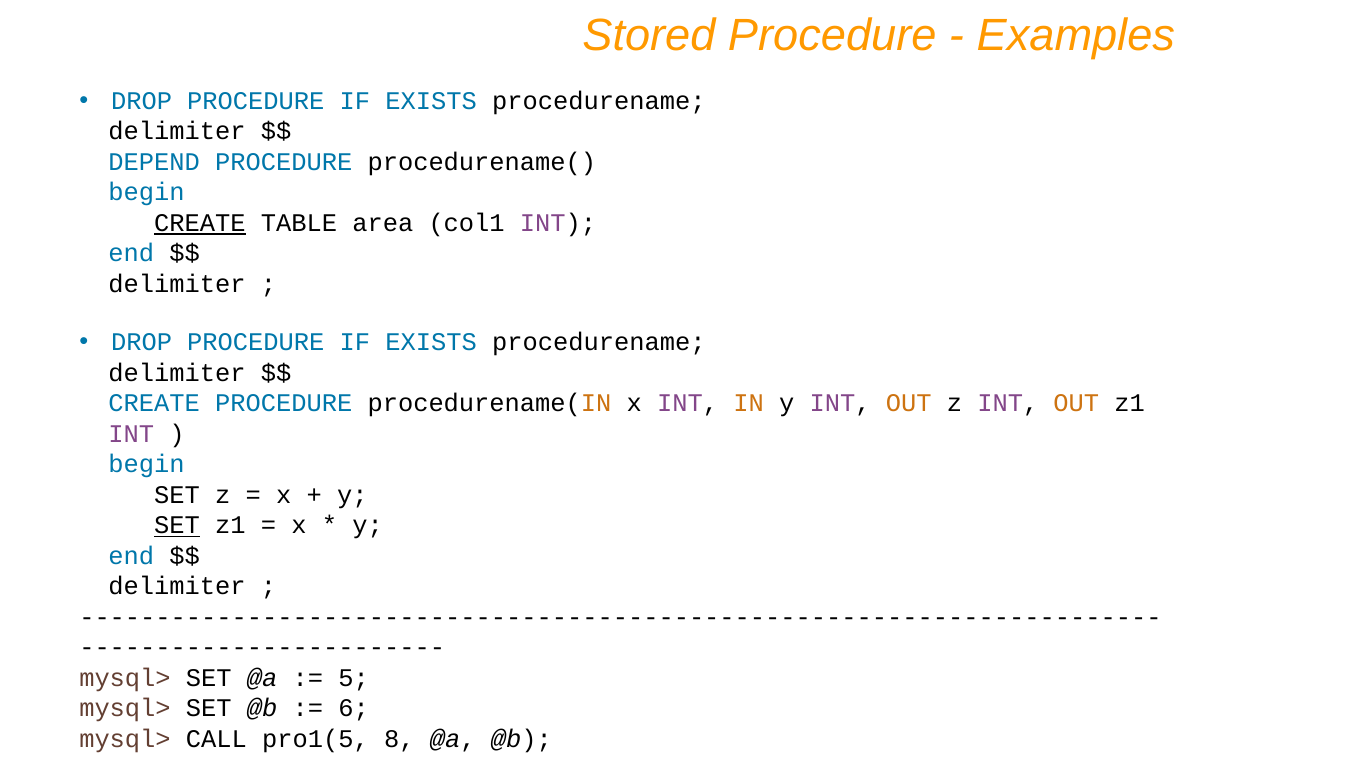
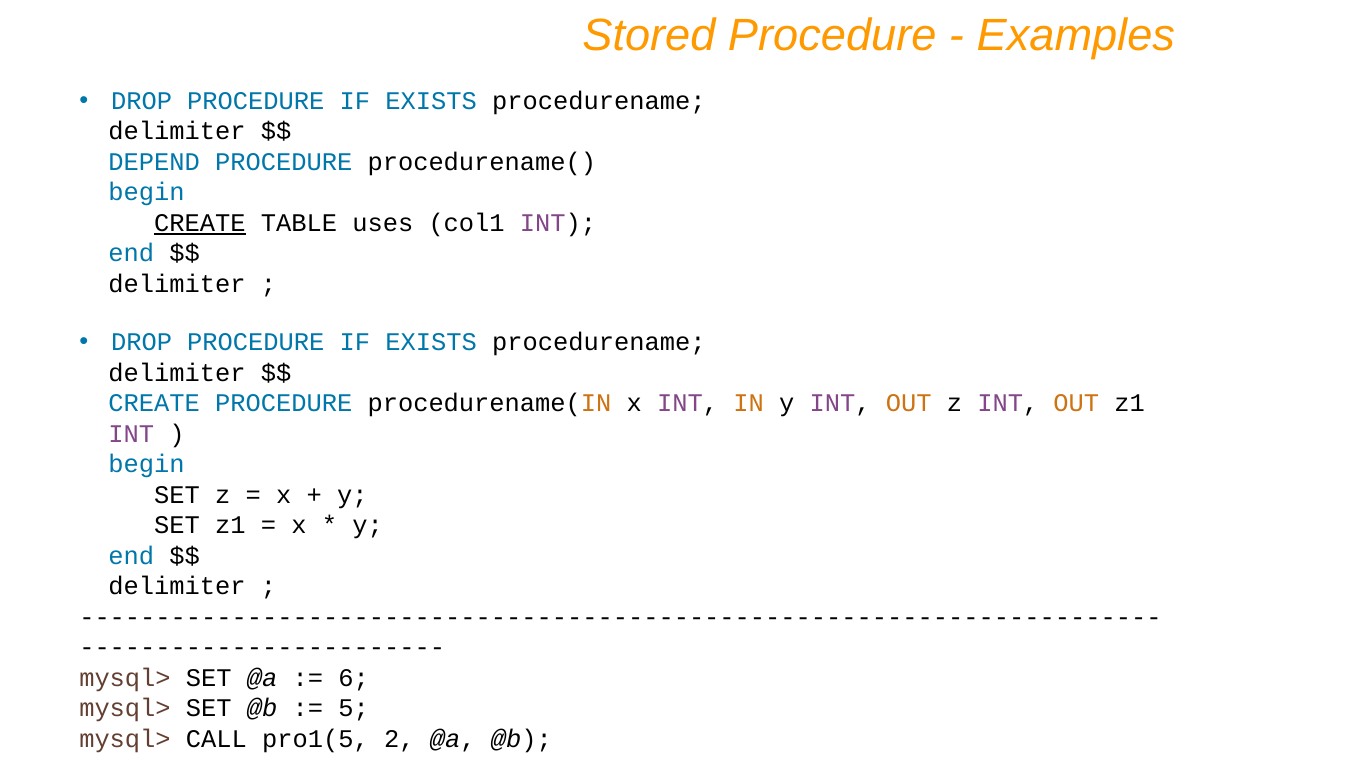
area: area -> uses
SET at (177, 526) underline: present -> none
5: 5 -> 6
6: 6 -> 5
8: 8 -> 2
